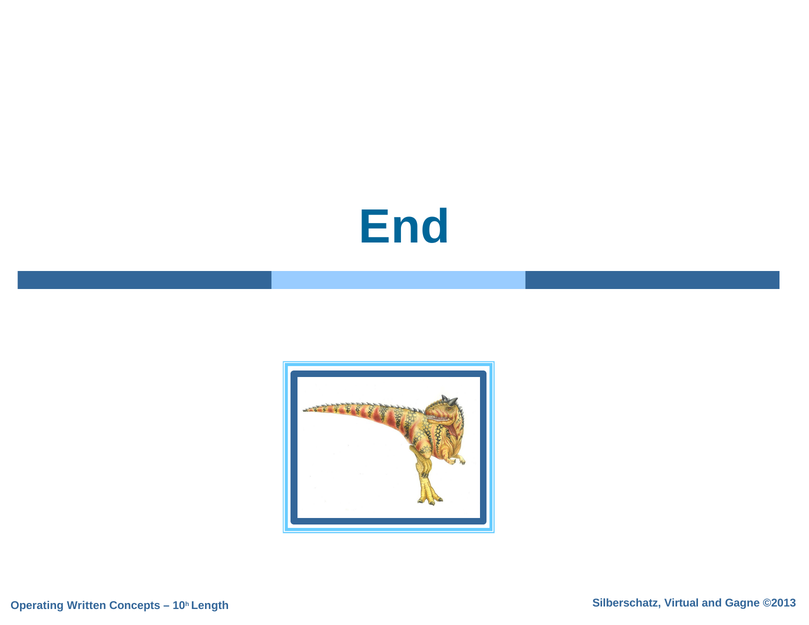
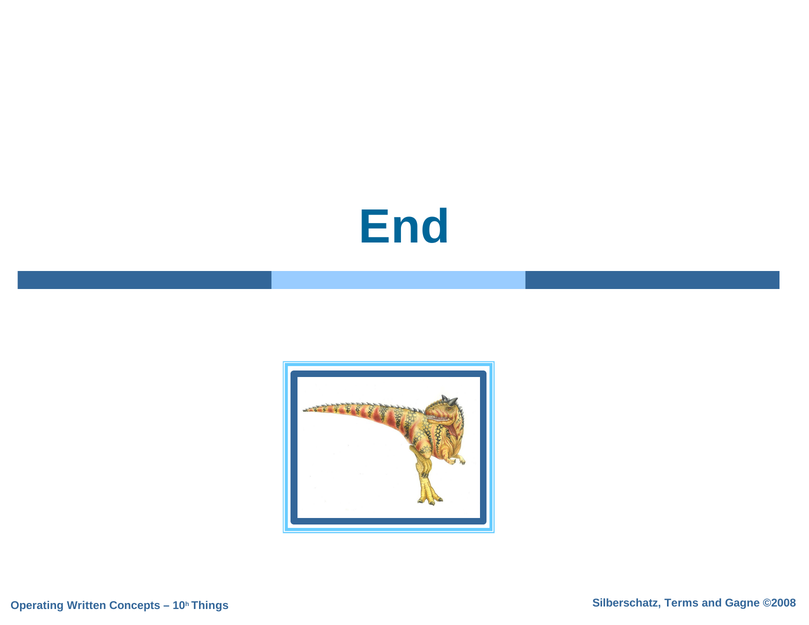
Virtual: Virtual -> Terms
©2013: ©2013 -> ©2008
Length: Length -> Things
